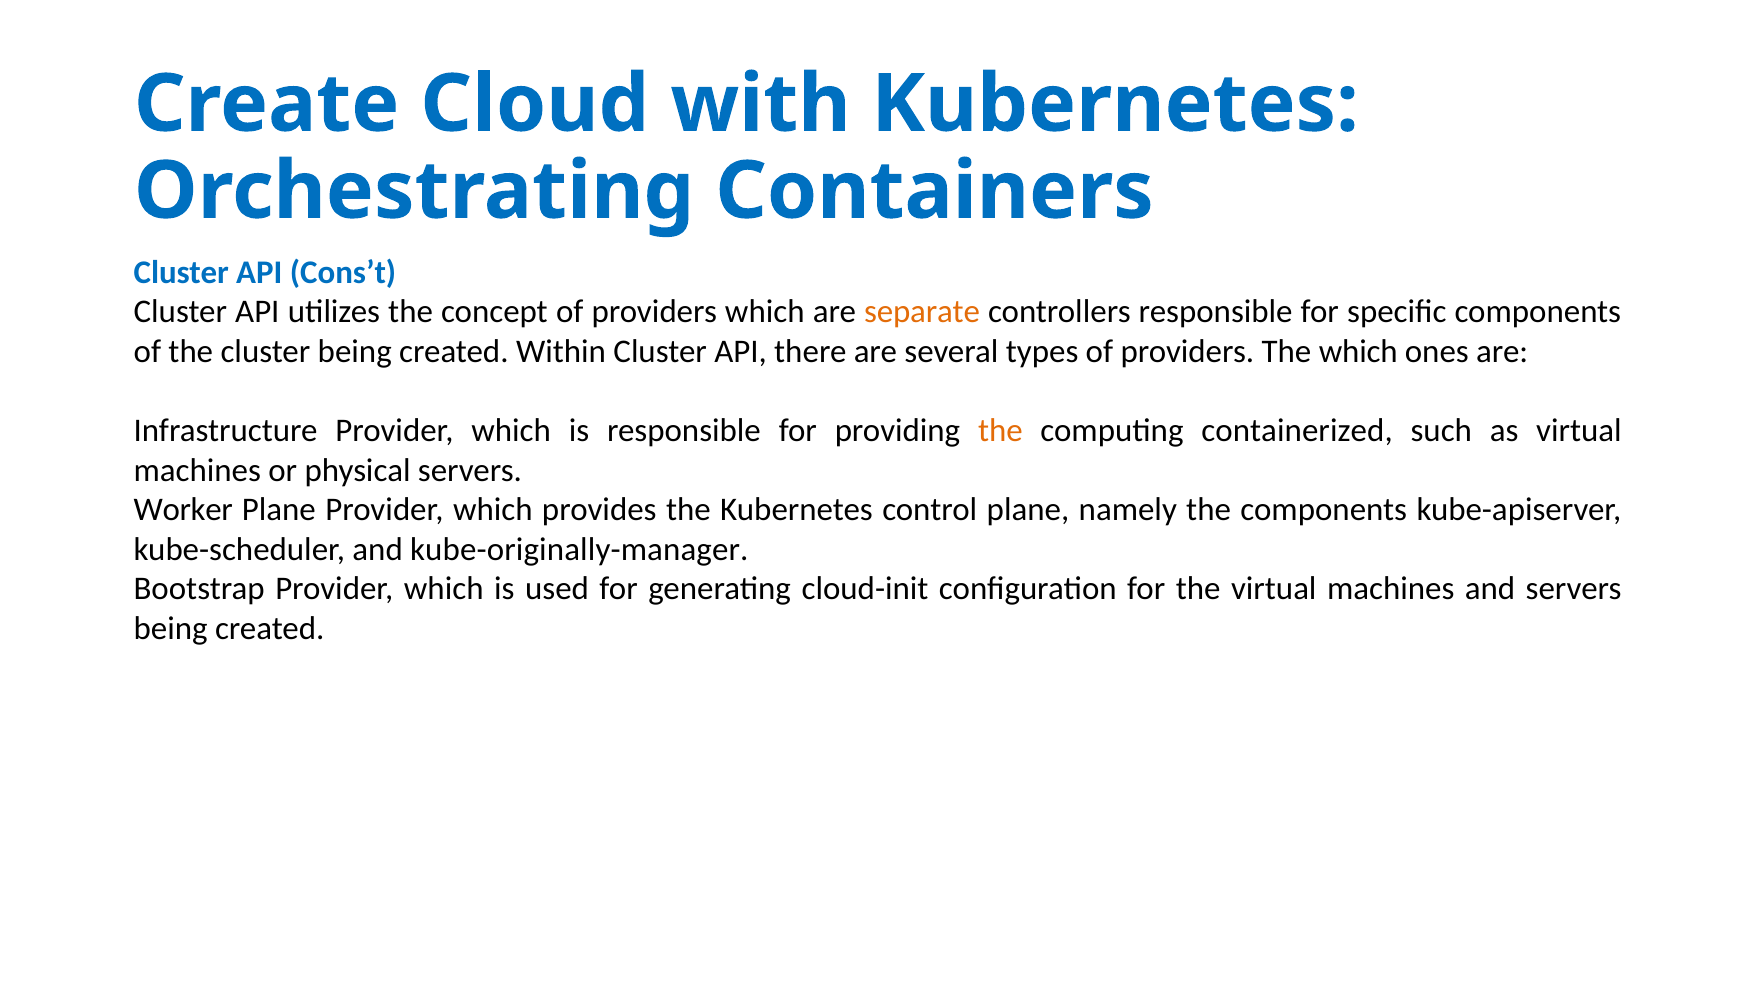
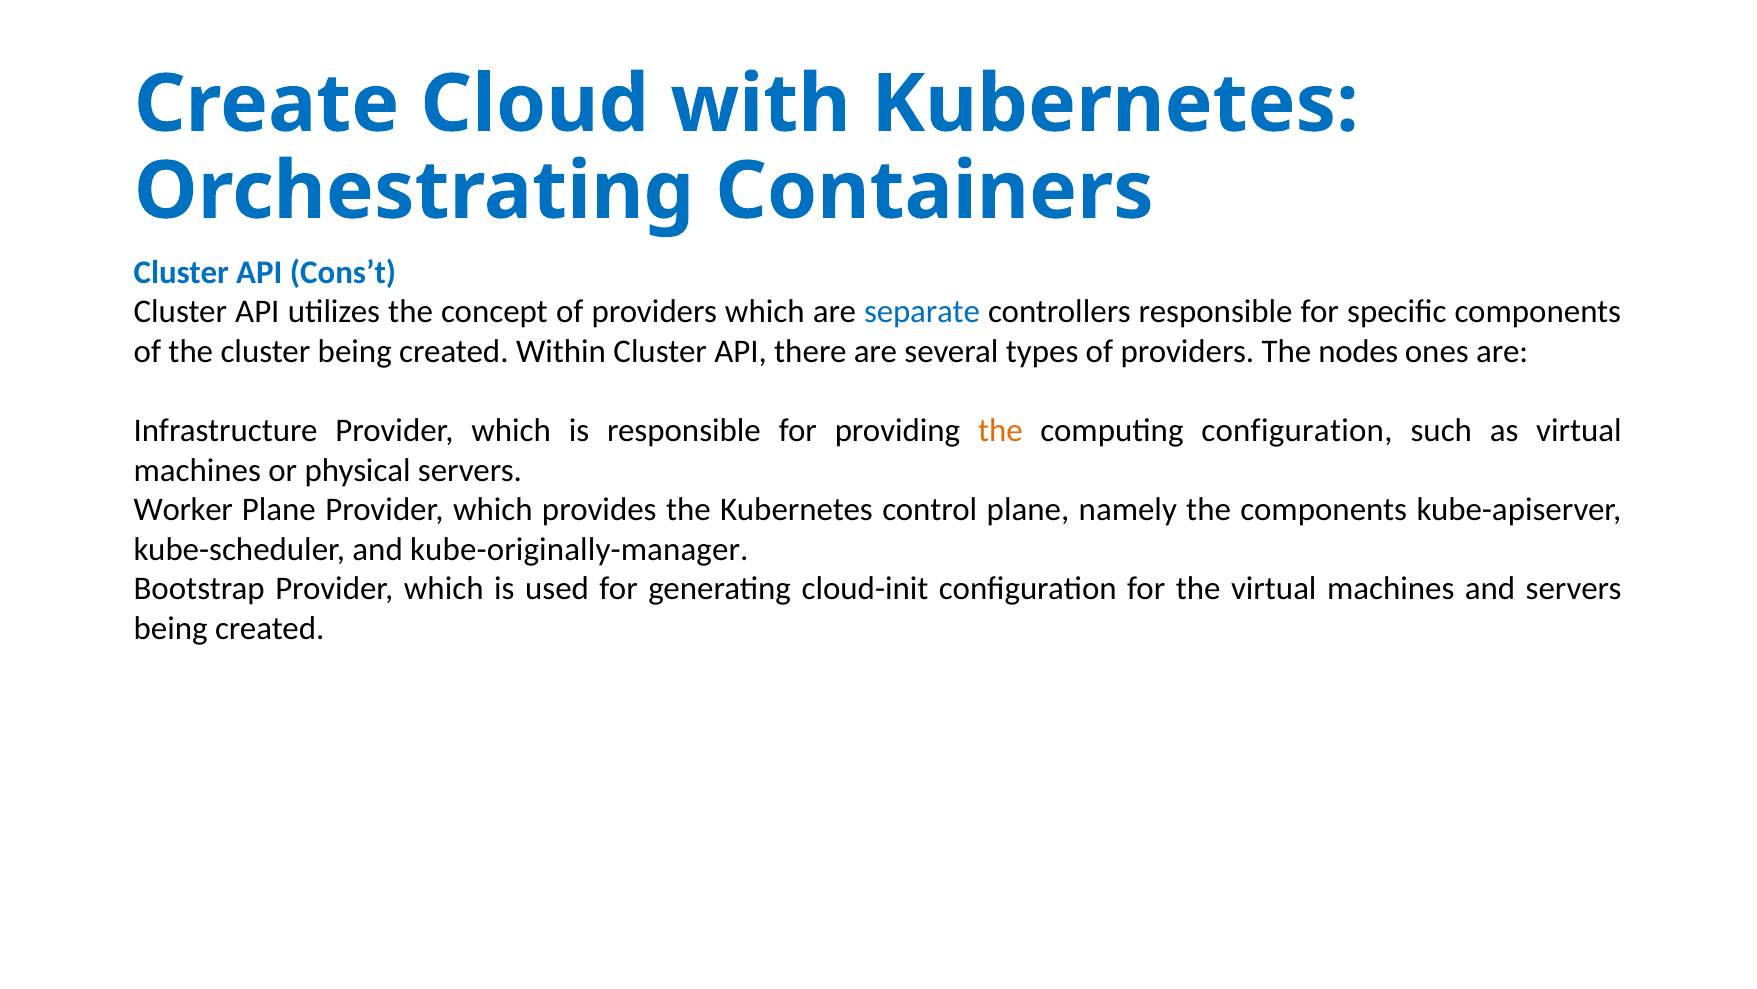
separate colour: orange -> blue
The which: which -> nodes
computing containerized: containerized -> configuration
